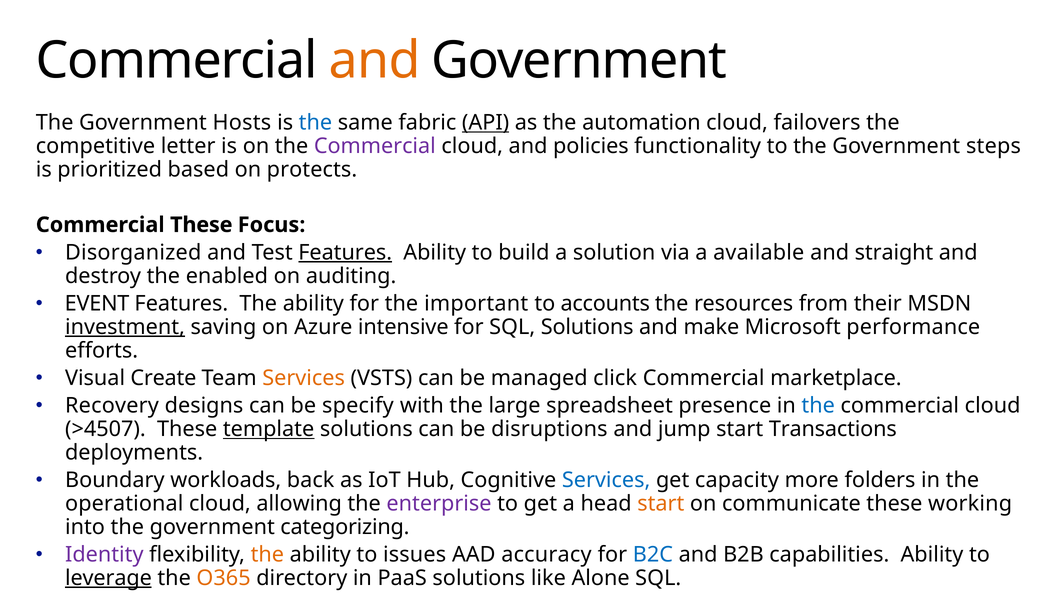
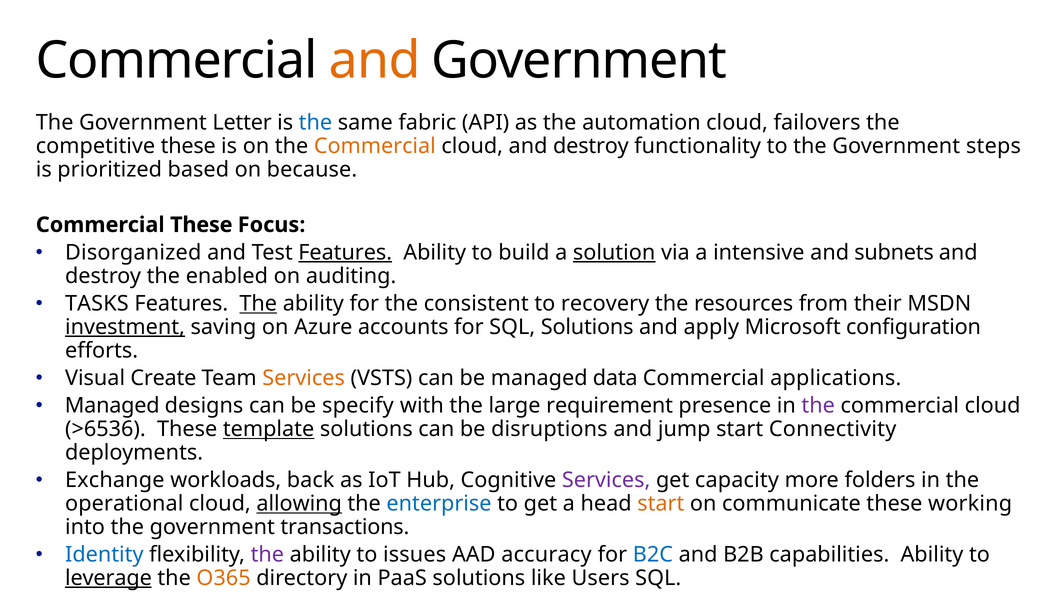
Hosts: Hosts -> Letter
API underline: present -> none
competitive letter: letter -> these
Commercial at (375, 146) colour: purple -> orange
cloud and policies: policies -> destroy
protects: protects -> because
solution underline: none -> present
available: available -> intensive
straight: straight -> subnets
EVENT: EVENT -> TASKS
The at (258, 303) underline: none -> present
important: important -> consistent
accounts: accounts -> recovery
intensive: intensive -> accounts
make: make -> apply
performance: performance -> configuration
click: click -> data
marketplace: marketplace -> applications
Recovery at (112, 406): Recovery -> Managed
spreadsheet: spreadsheet -> requirement
the at (818, 406) colour: blue -> purple
>4507: >4507 -> >6536
Transactions: Transactions -> Connectivity
Boundary: Boundary -> Exchange
Services at (606, 480) colour: blue -> purple
allowing underline: none -> present
enterprise colour: purple -> blue
categorizing: categorizing -> transactions
Identity colour: purple -> blue
the at (267, 554) colour: orange -> purple
Alone: Alone -> Users
